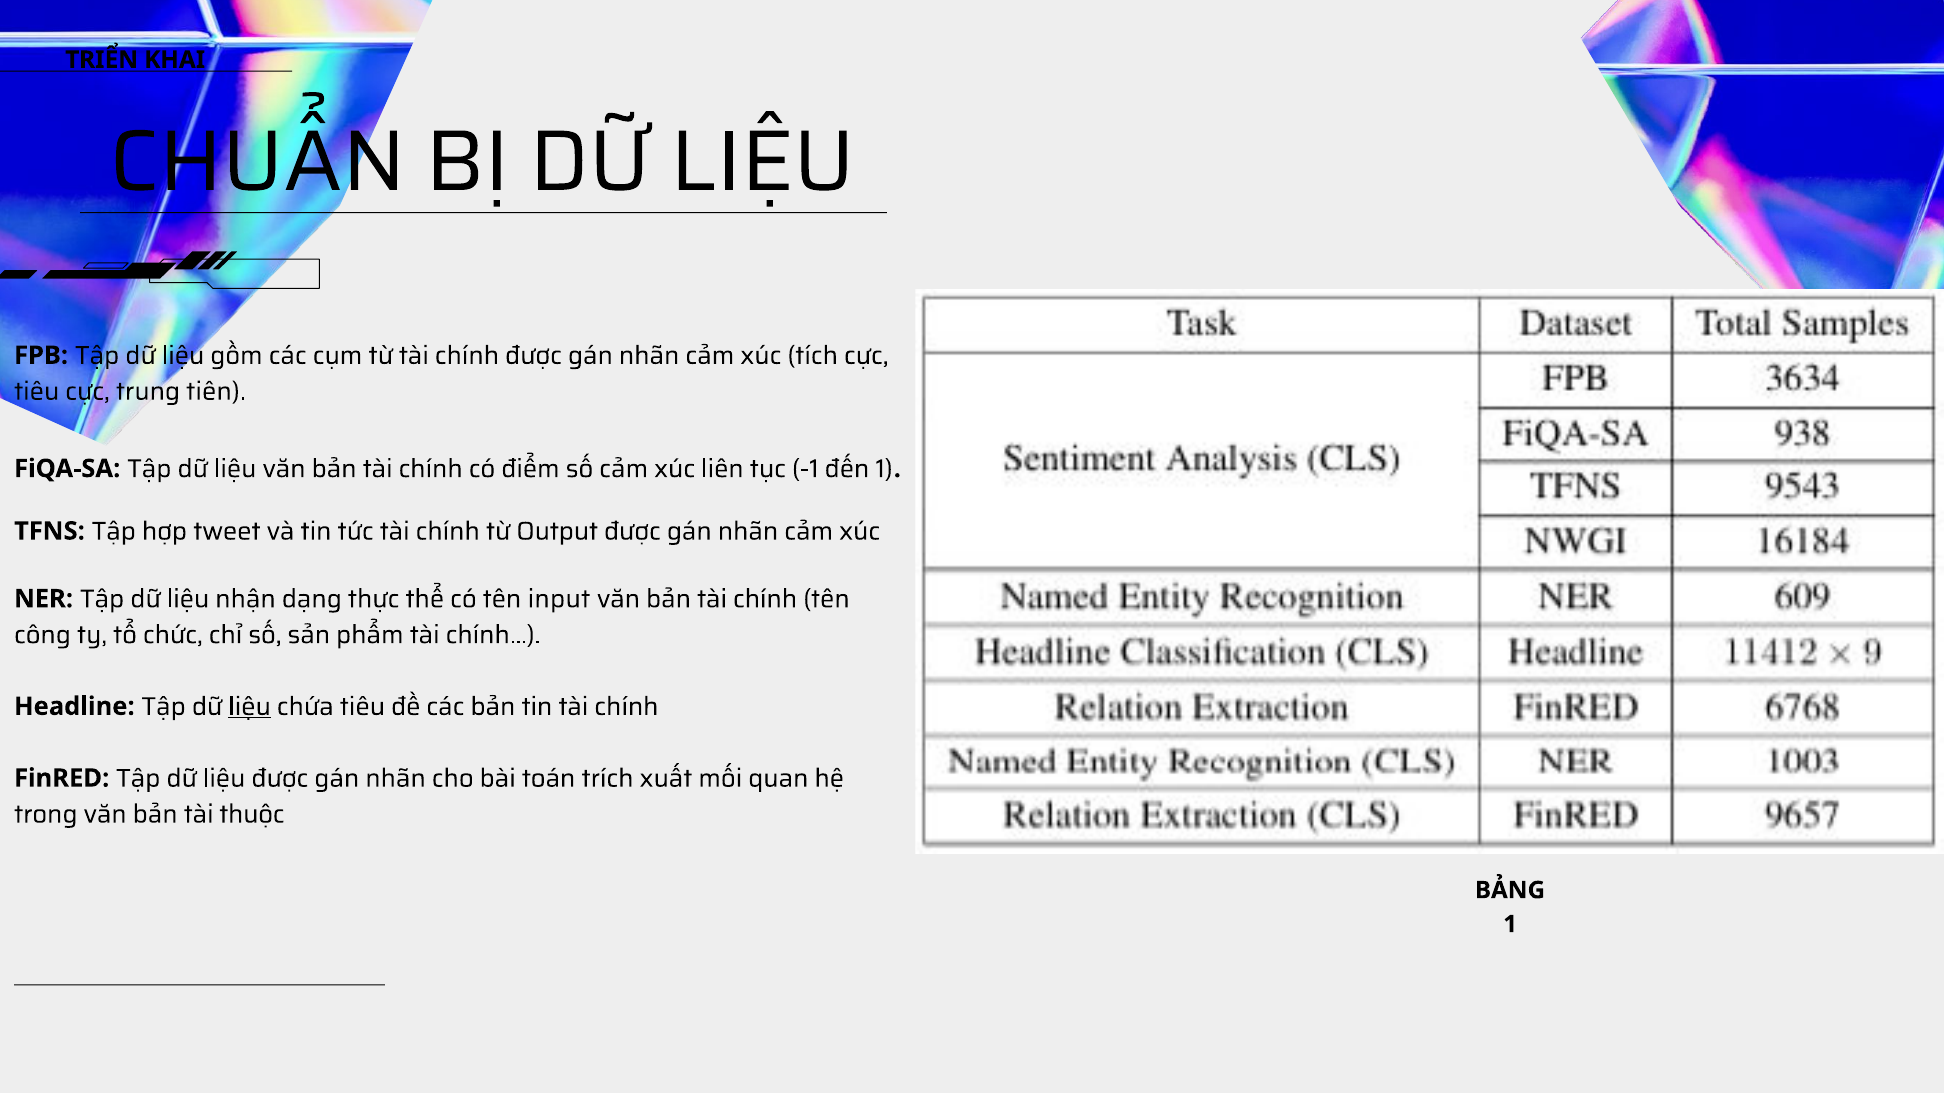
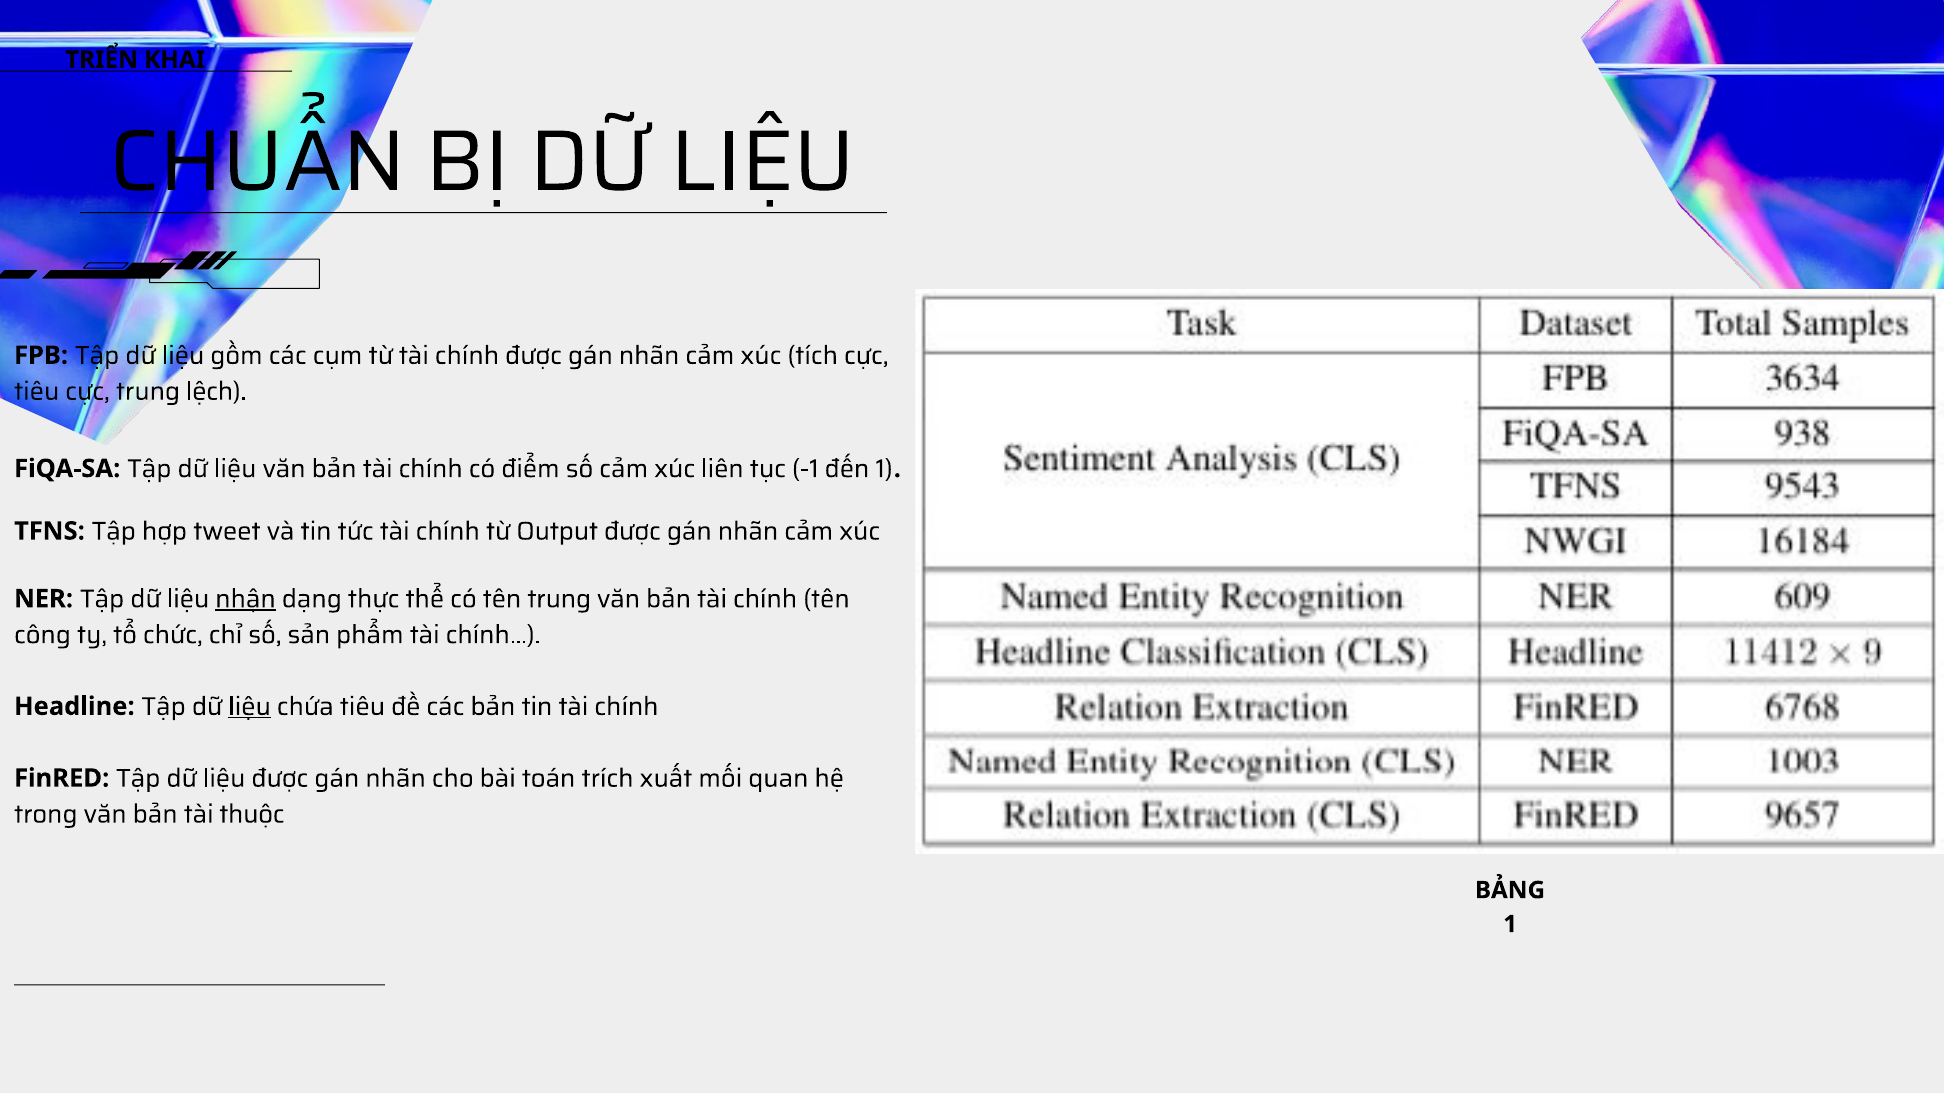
tiên: tiên -> lệch
nhận underline: none -> present
tên input: input -> trung
